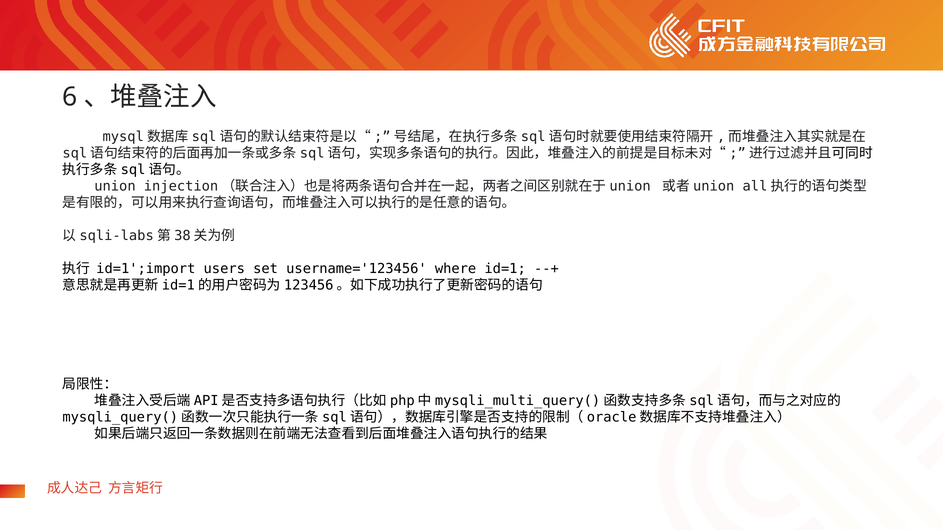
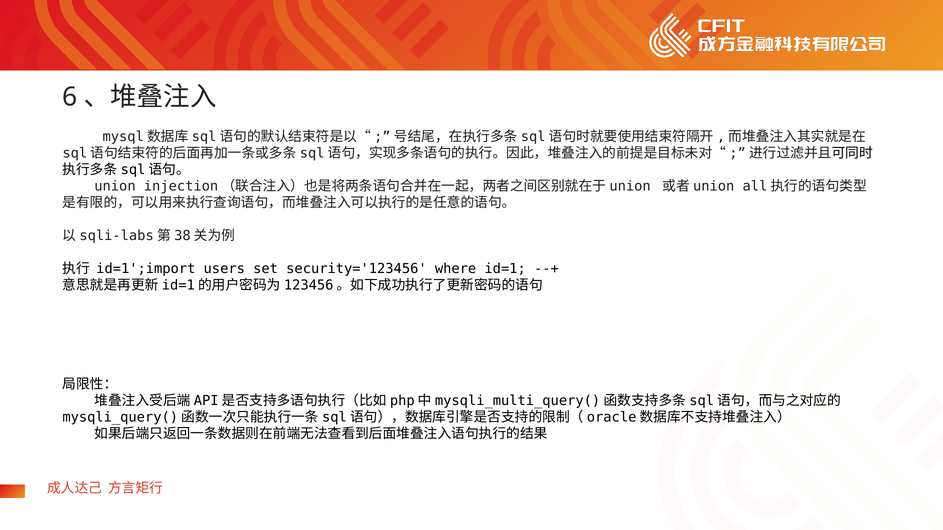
username='123456: username='123456 -> security='123456
